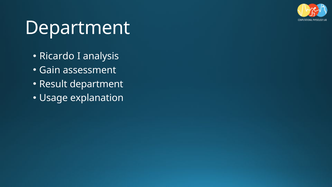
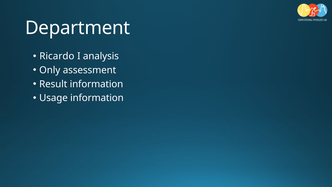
Gain: Gain -> Only
Result department: department -> information
Usage explanation: explanation -> information
